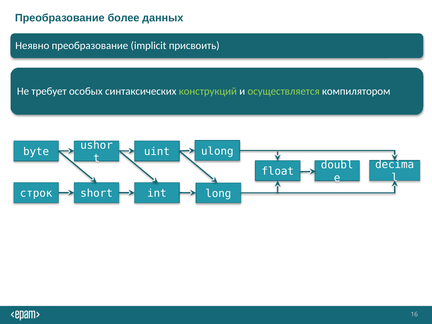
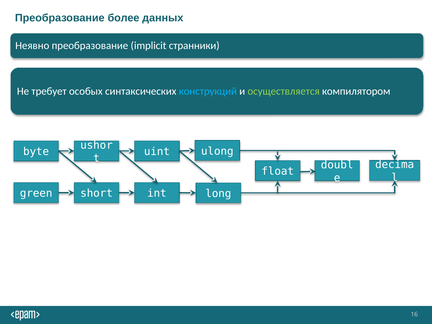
присвоить: присвоить -> странники
конструкций colour: light green -> light blue
строк: строк -> green
